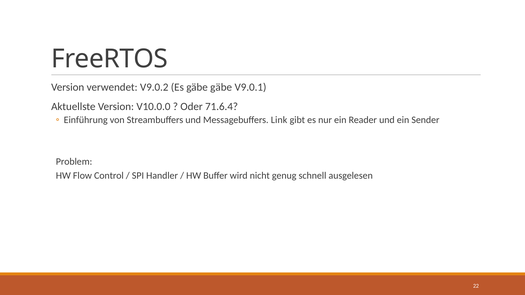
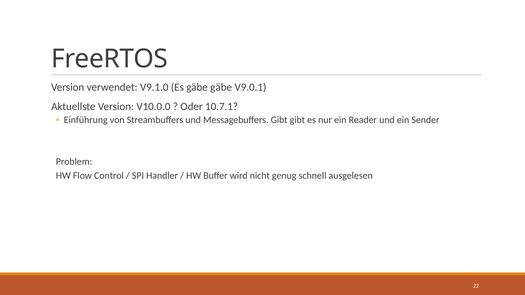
V9.0.2: V9.0.2 -> V9.1.0
71.6.4: 71.6.4 -> 10.7.1
Messagebuffers Link: Link -> Gibt
